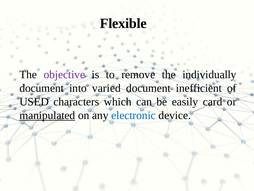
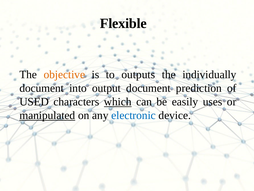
objective colour: purple -> orange
remove: remove -> outputs
varied: varied -> output
inefficient: inefficient -> prediction
which underline: none -> present
card: card -> uses
